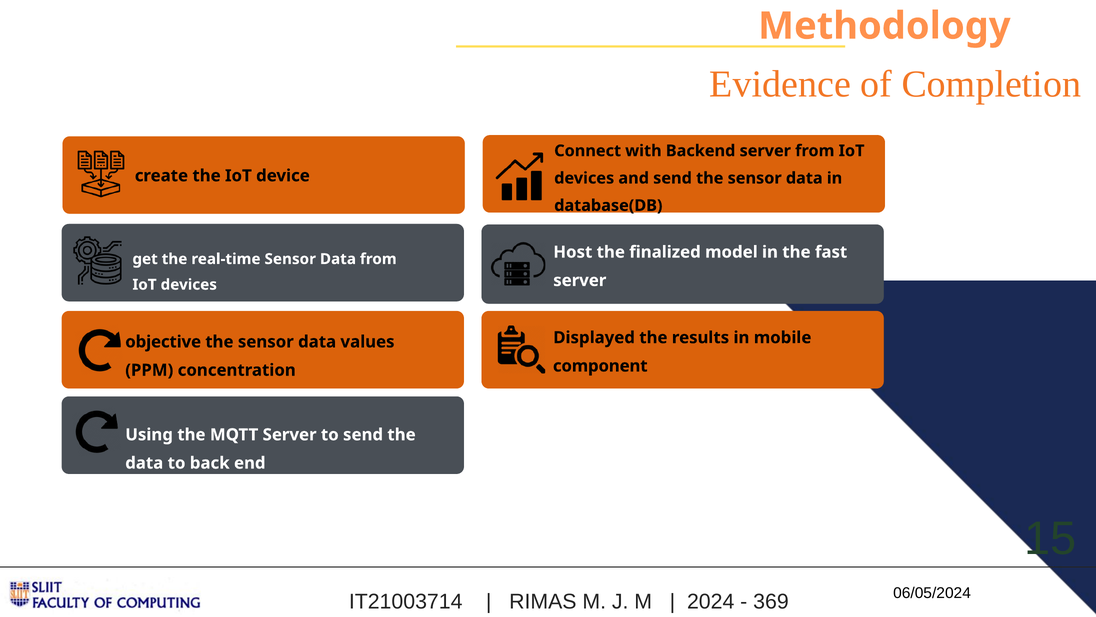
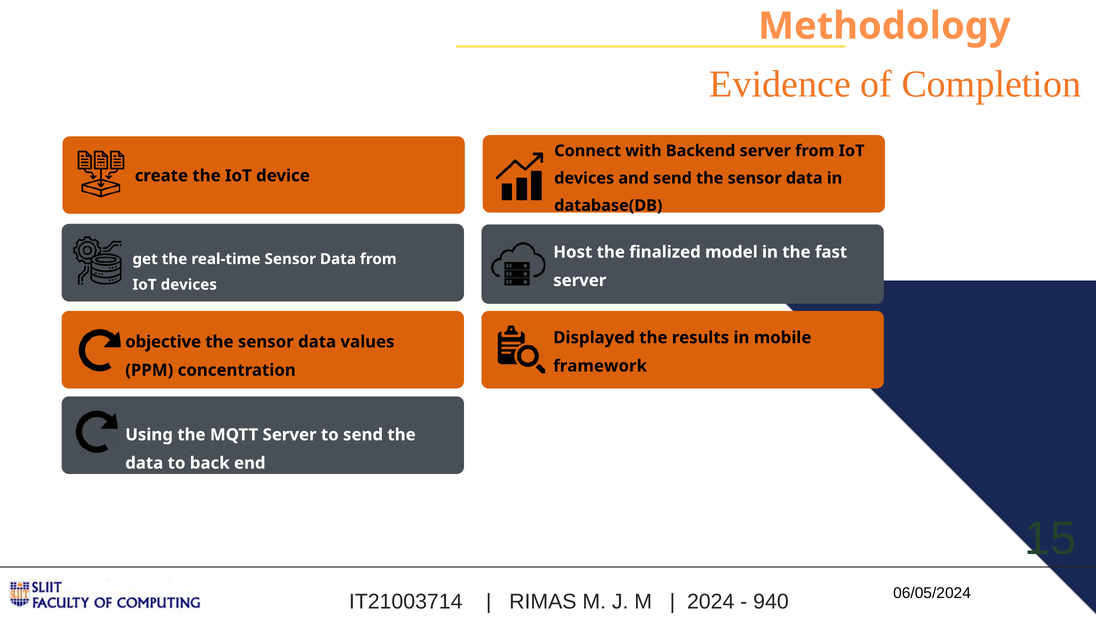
component: component -> framework
369: 369 -> 940
